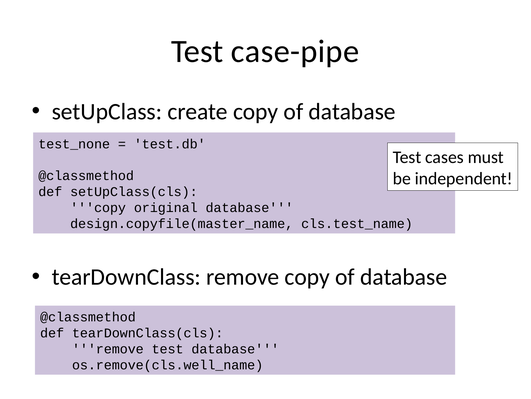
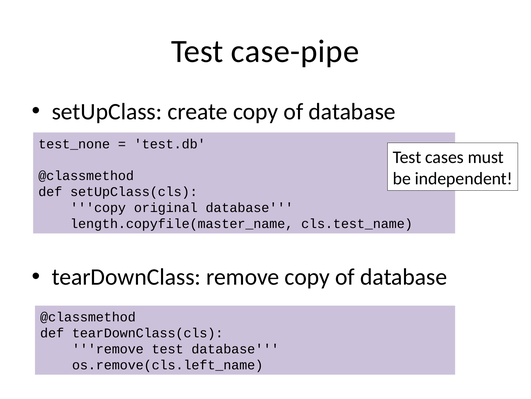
design.copyfile(master_name: design.copyfile(master_name -> length.copyfile(master_name
os.remove(cls.well_name: os.remove(cls.well_name -> os.remove(cls.left_name
